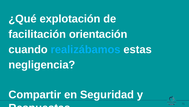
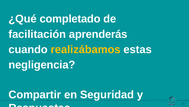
explotación: explotación -> completado
orientación: orientación -> aprenderás
realizábamos colour: light blue -> yellow
